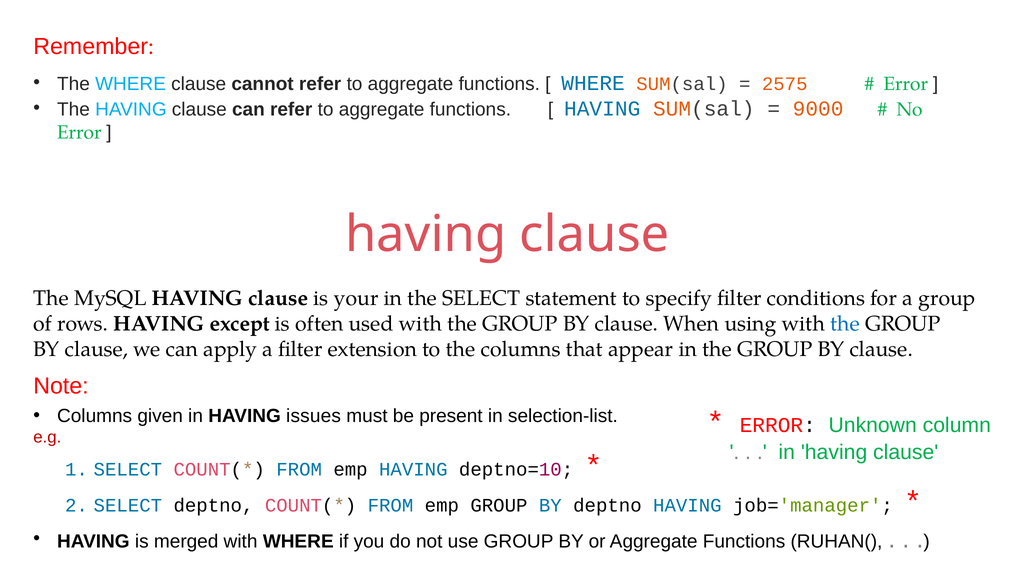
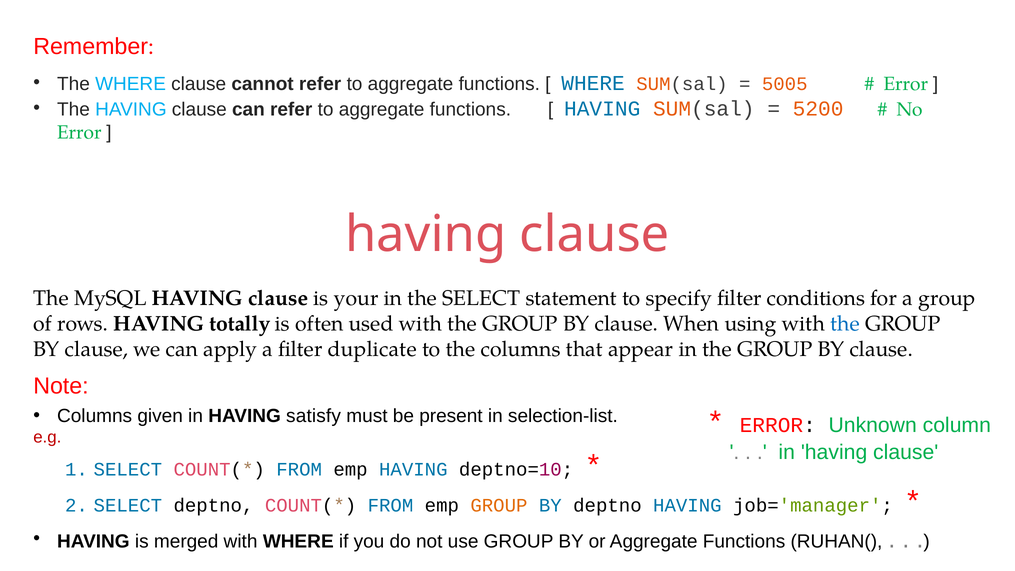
2575: 2575 -> 5005
9000: 9000 -> 5200
except: except -> totally
extension: extension -> duplicate
issues: issues -> satisfy
GROUP at (499, 505) colour: black -> orange
